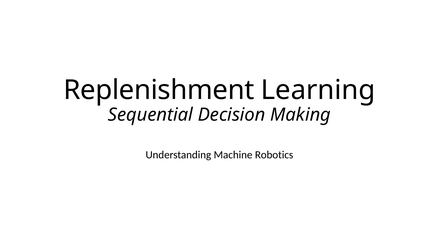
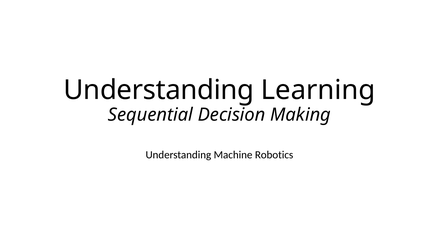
Replenishment at (159, 90): Replenishment -> Understanding
